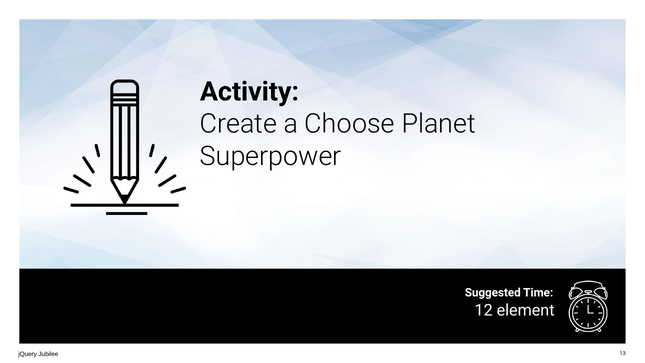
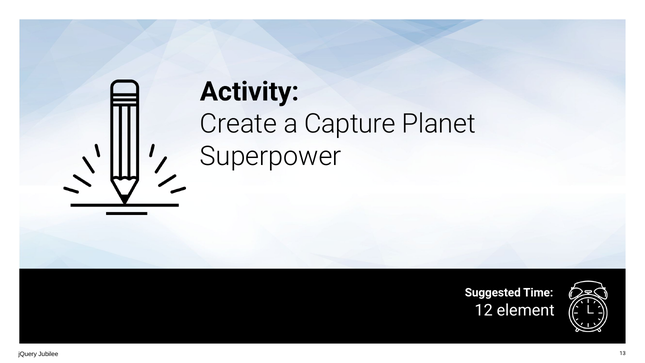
Choose: Choose -> Capture
